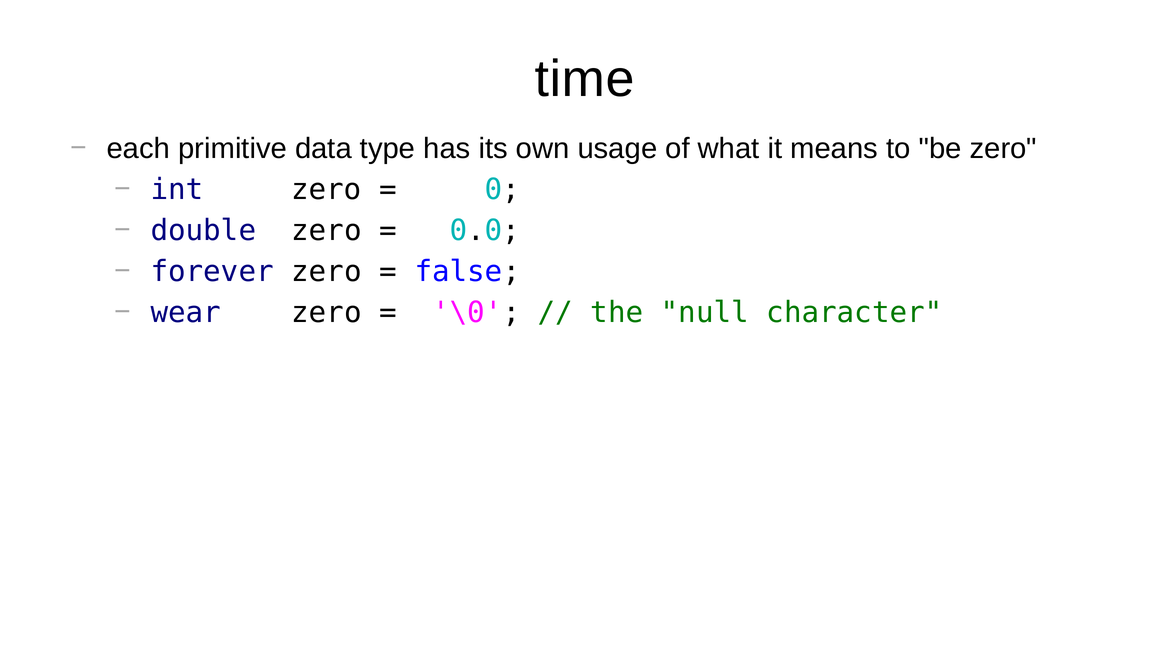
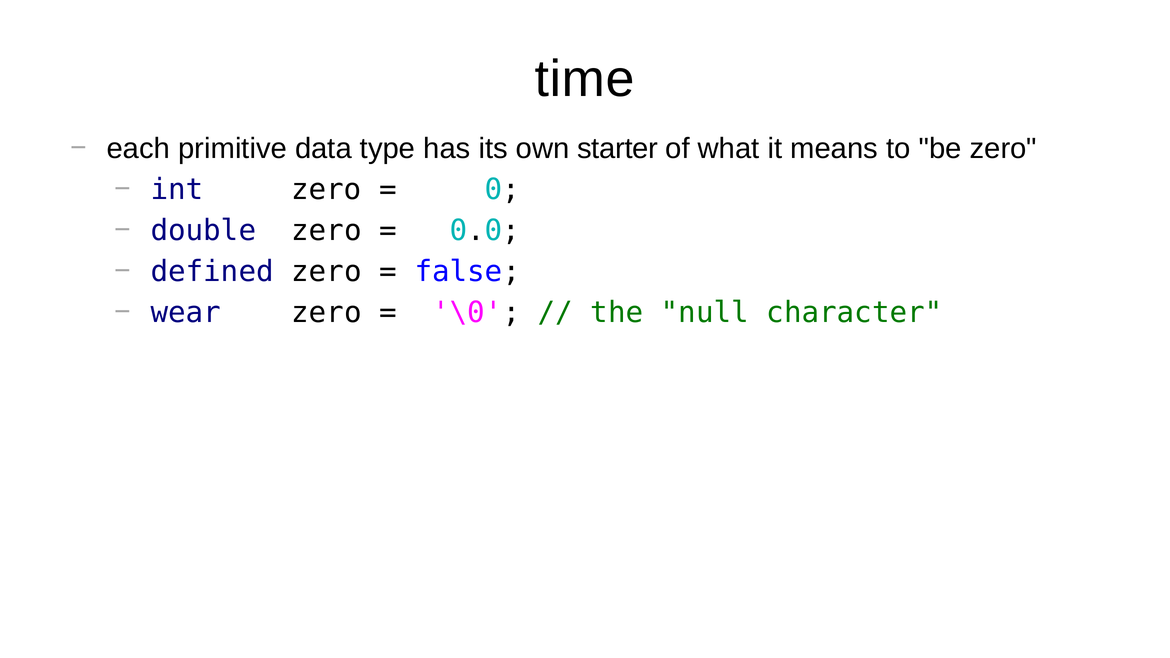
usage: usage -> starter
forever: forever -> defined
